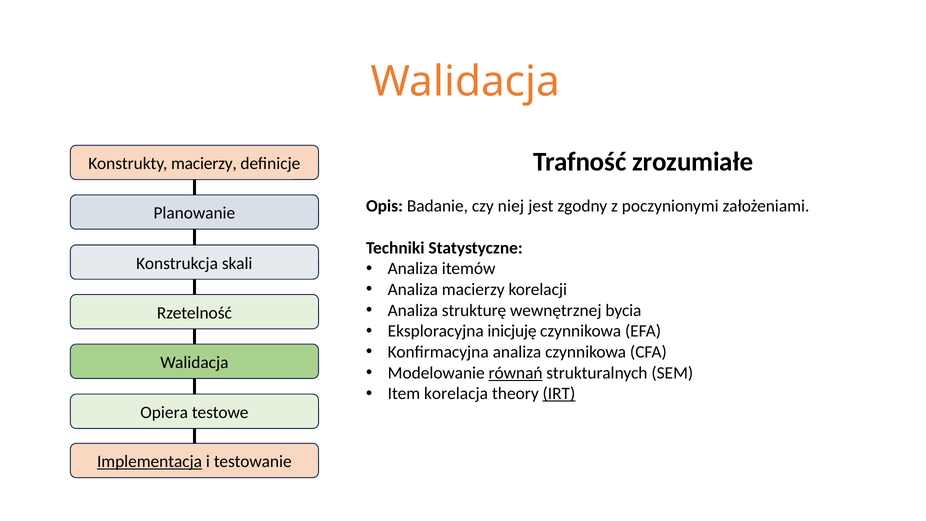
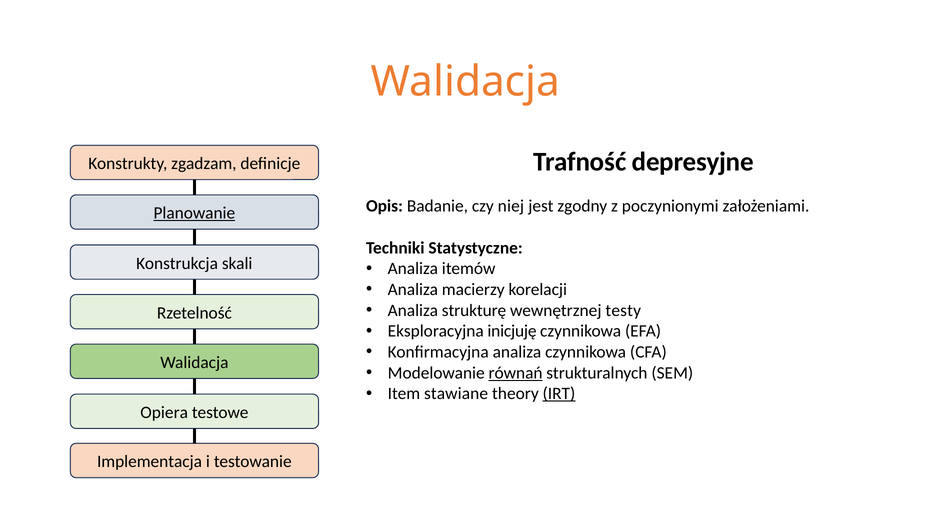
zrozumiałe: zrozumiałe -> depresyjne
Konstrukty macierzy: macierzy -> zgadzam
Planowanie underline: none -> present
bycia: bycia -> testy
korelacja: korelacja -> stawiane
Implementacja underline: present -> none
